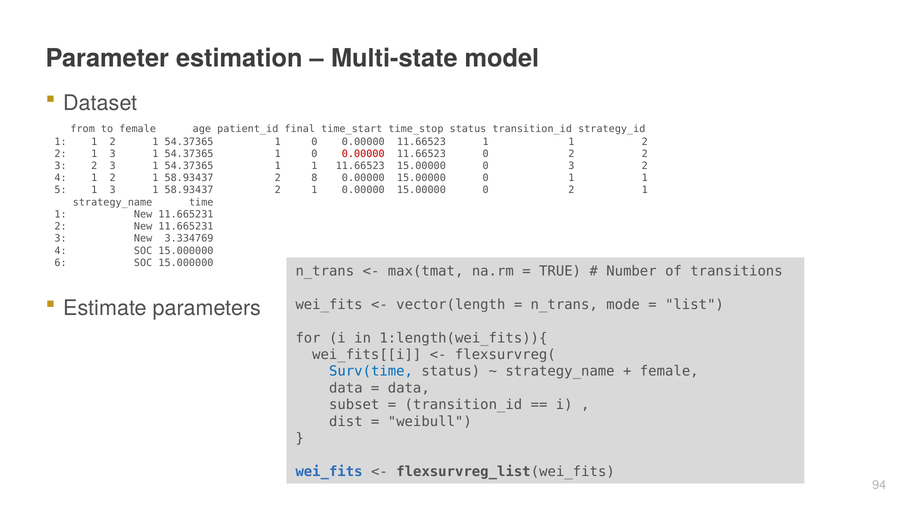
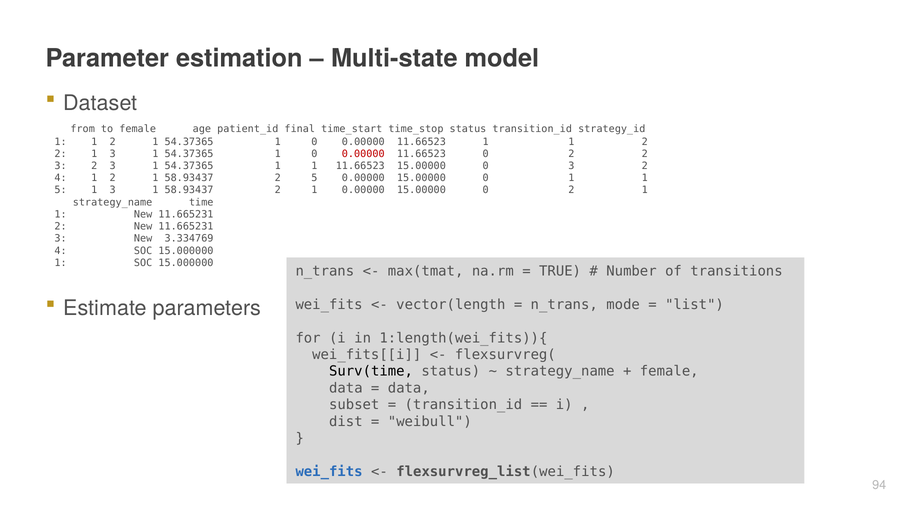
2 8: 8 -> 5
6 at (61, 263): 6 -> 1
Surv(time colour: blue -> black
